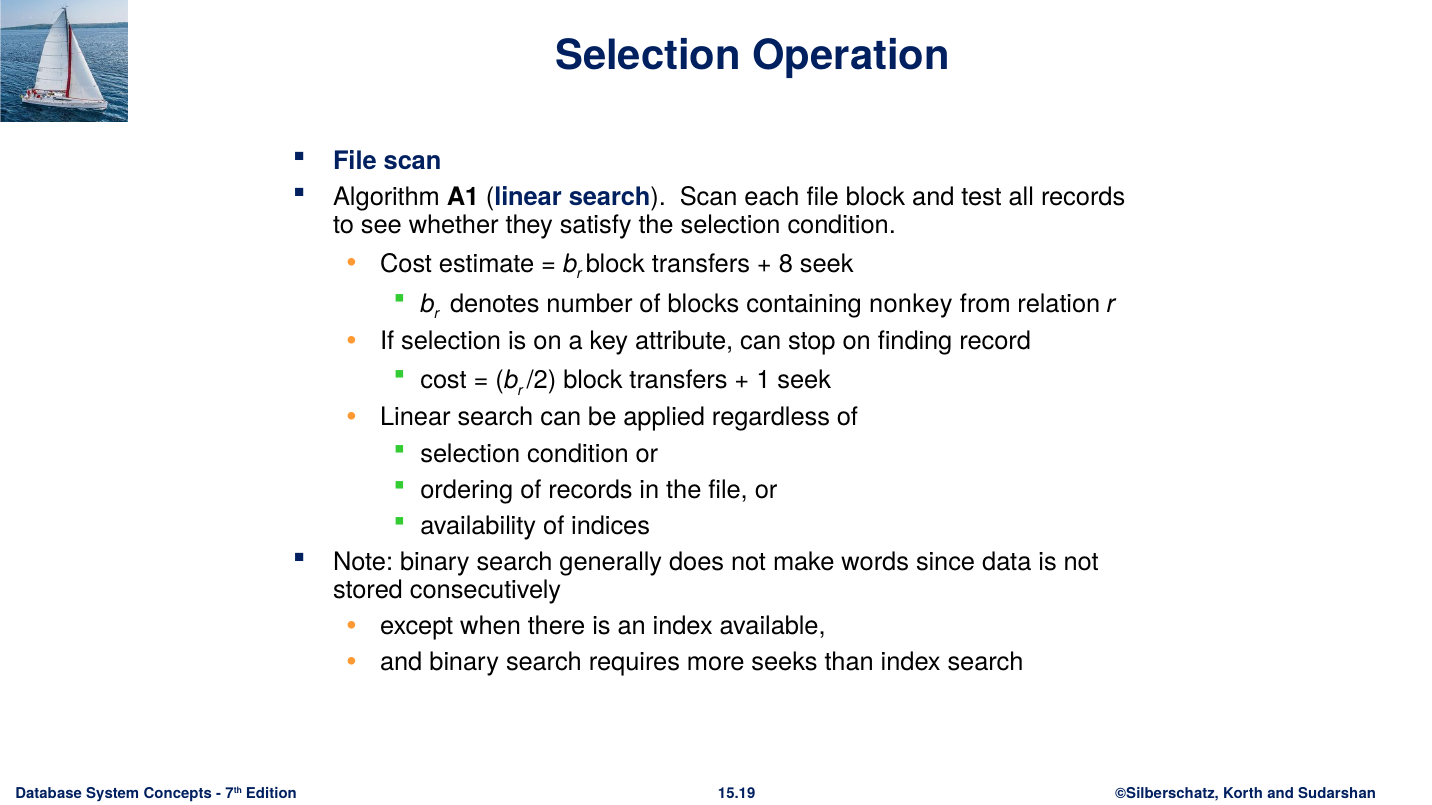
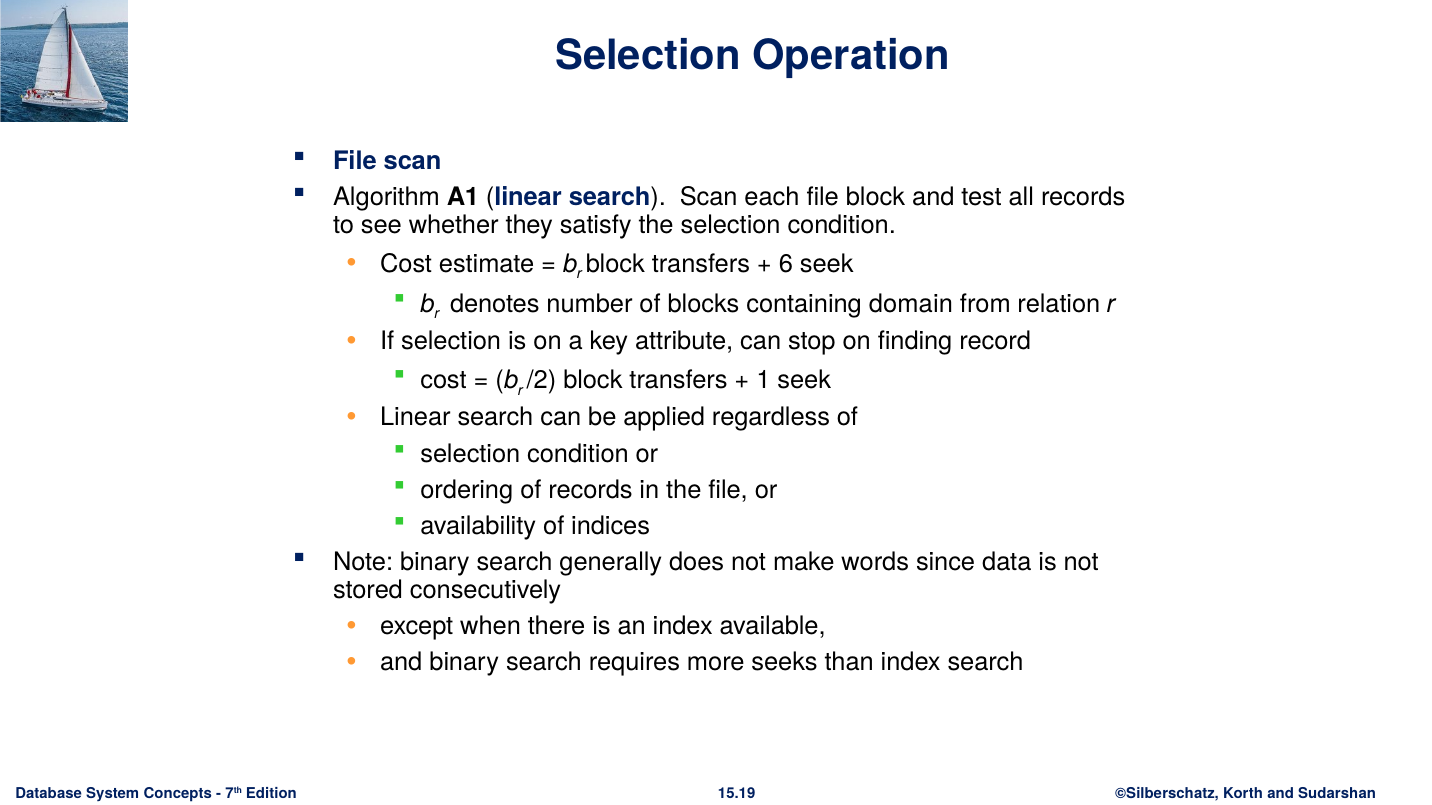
8: 8 -> 6
nonkey: nonkey -> domain
